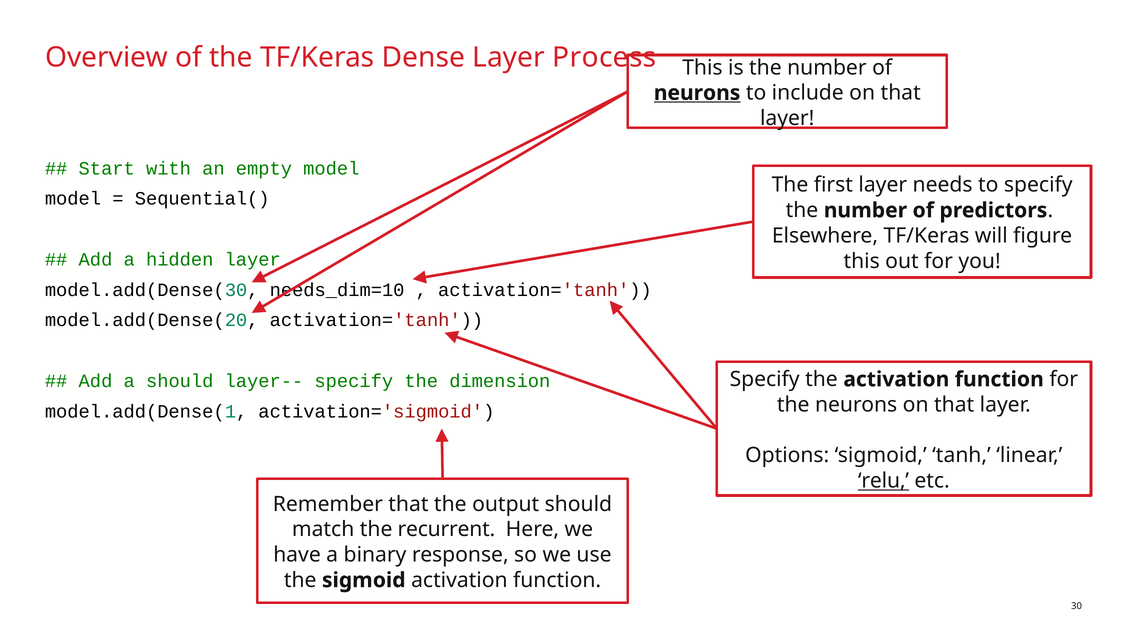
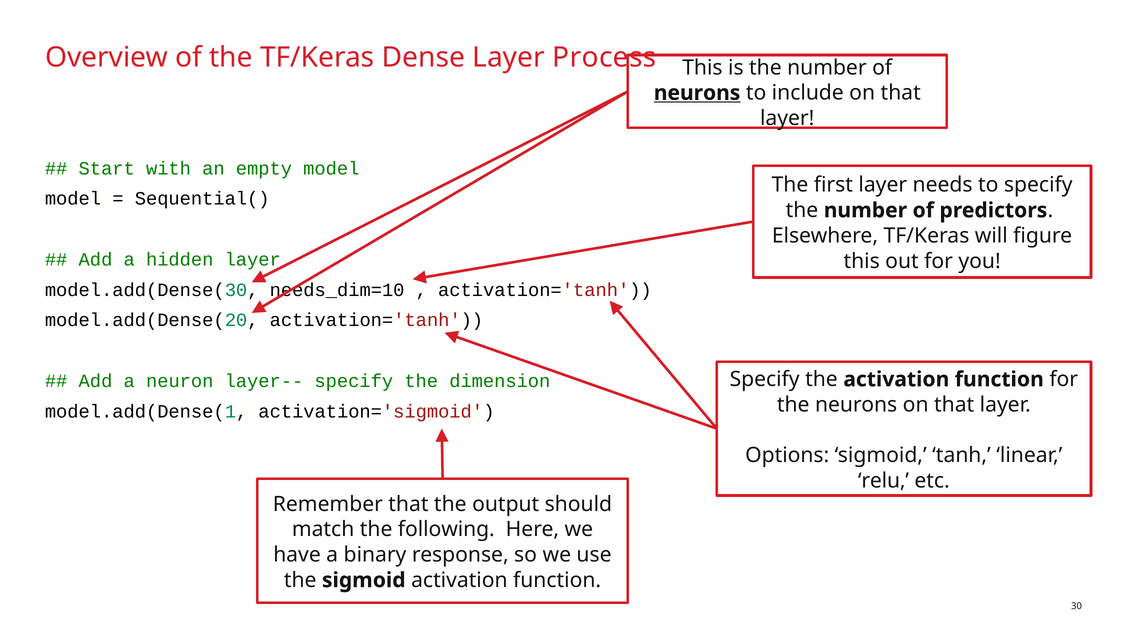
a should: should -> neuron
relu underline: present -> none
recurrent: recurrent -> following
